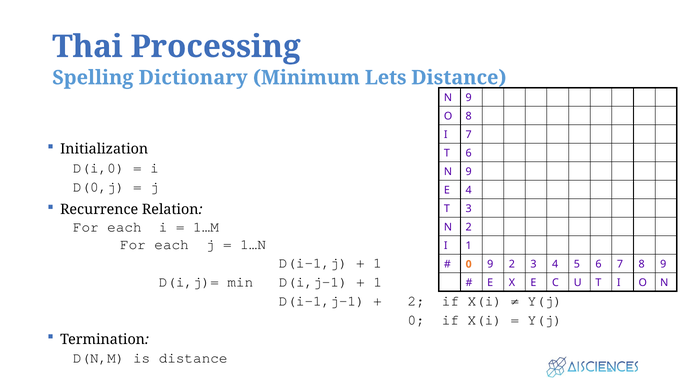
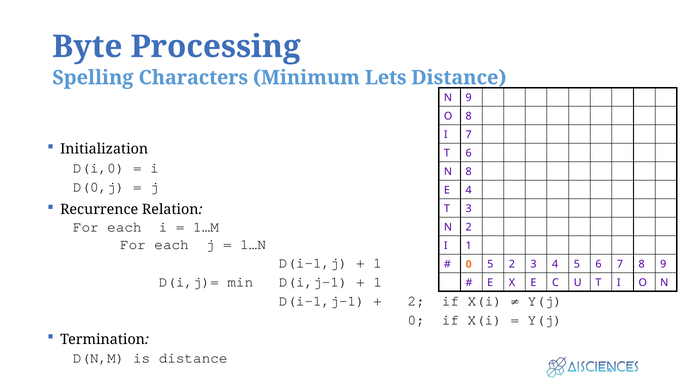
Thai: Thai -> Byte
Dictionary: Dictionary -> Characters
9 at (469, 172): 9 -> 8
0 9: 9 -> 5
